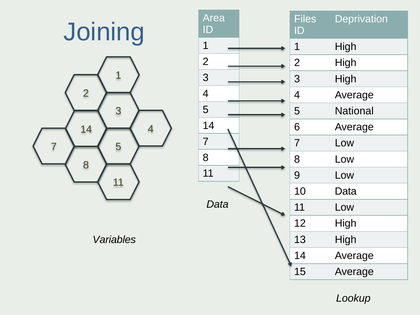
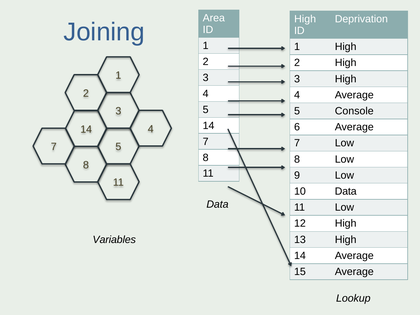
Files at (305, 19): Files -> High
National: National -> Console
